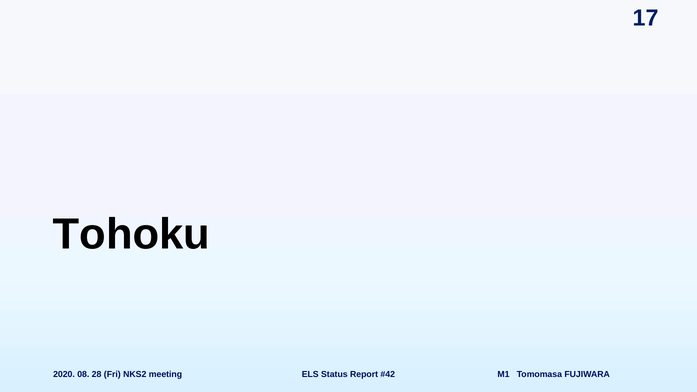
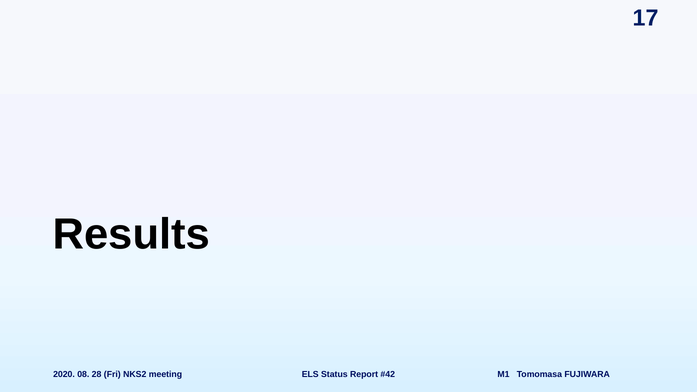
Tohoku: Tohoku -> Results
